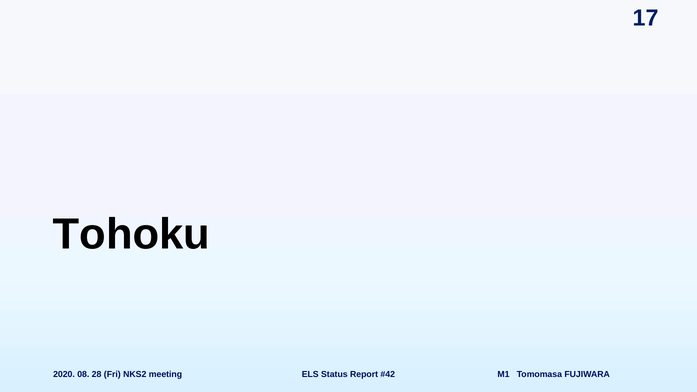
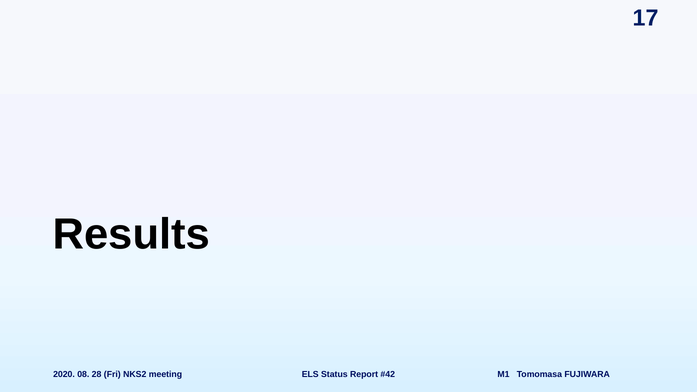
Tohoku: Tohoku -> Results
